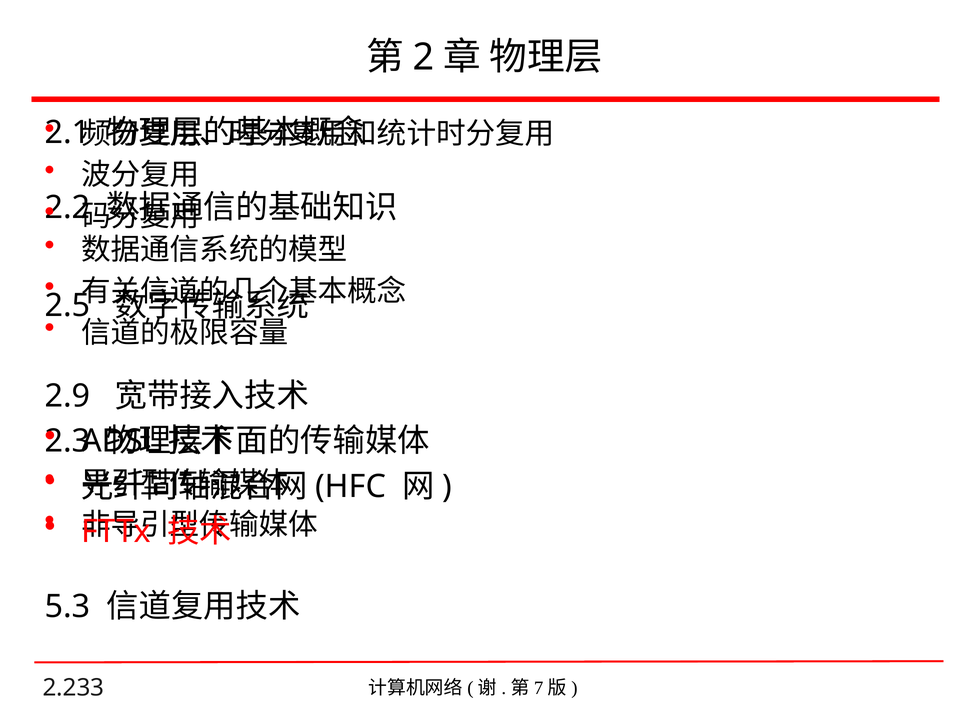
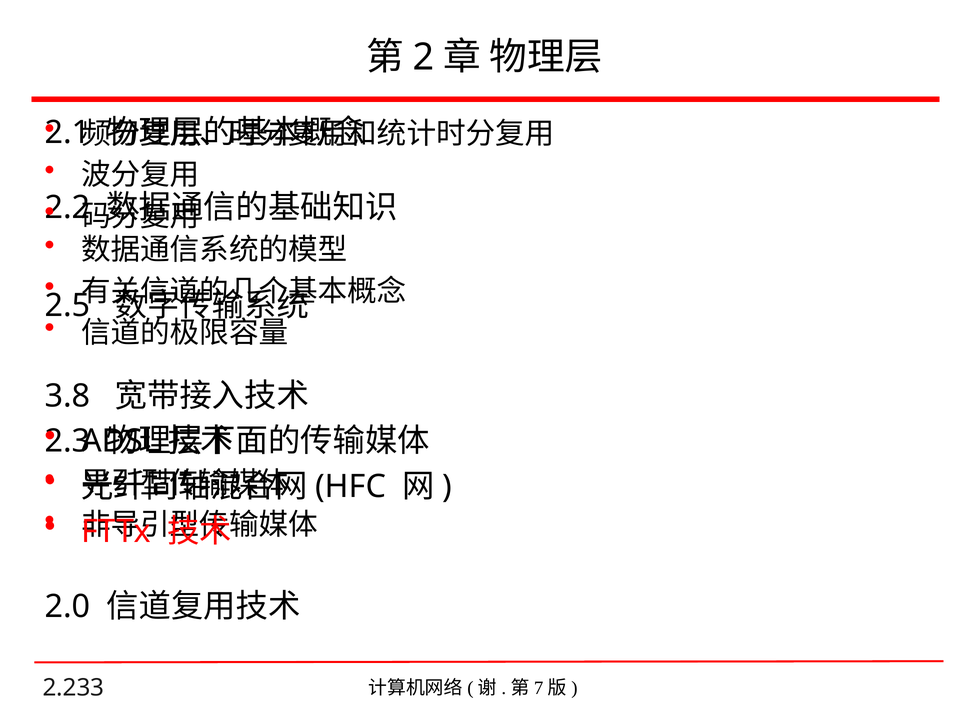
2.9: 2.9 -> 3.8
5.3: 5.3 -> 2.0
